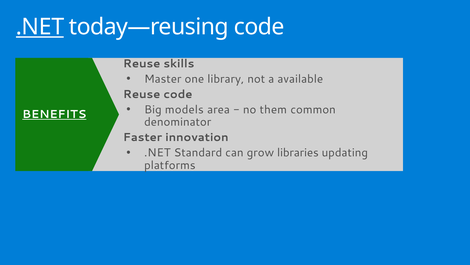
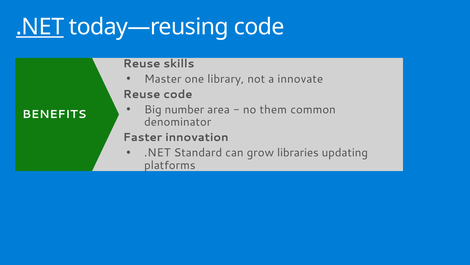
available: available -> innovate
models: models -> number
BENEFITS underline: present -> none
